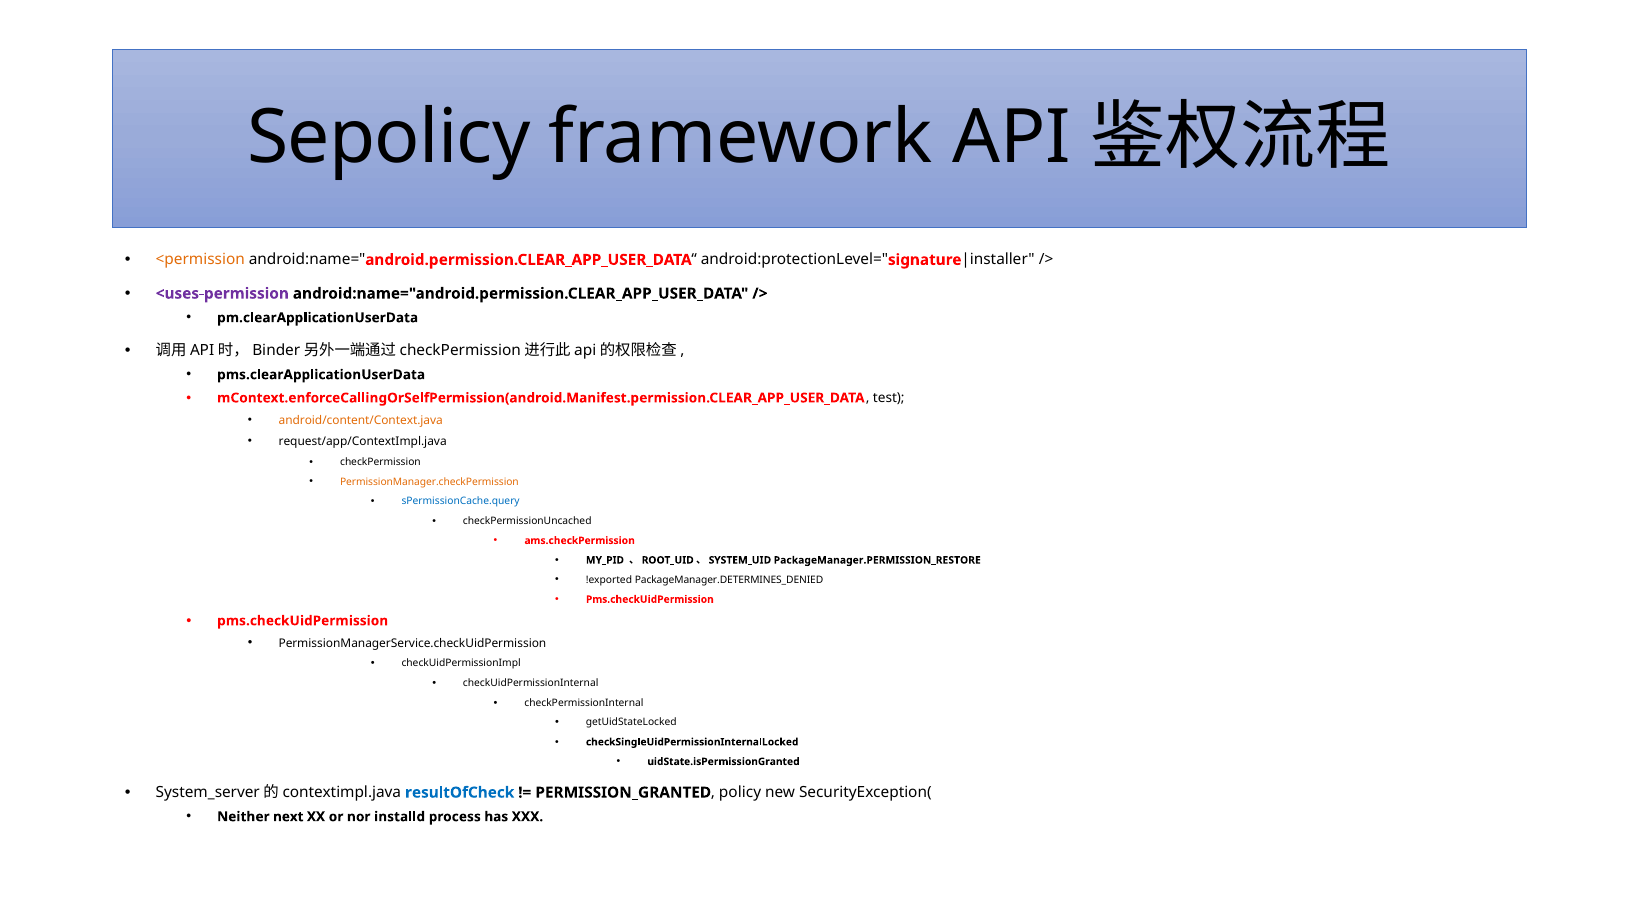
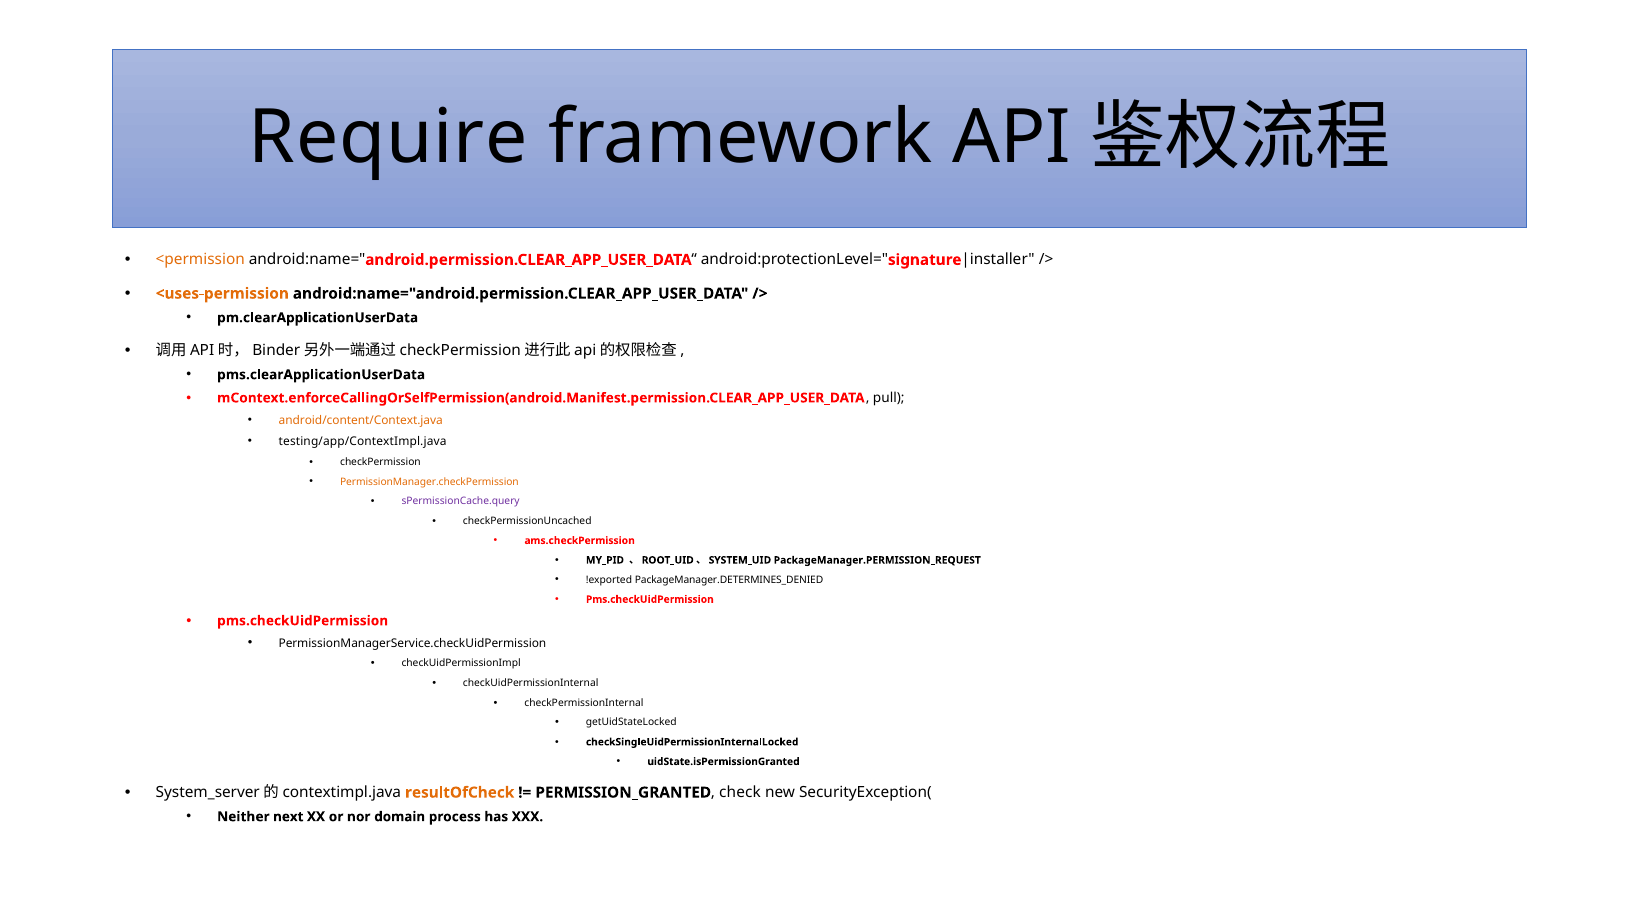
Sepolicy: Sepolicy -> Require
<uses-permission colour: purple -> orange
test: test -> pull
request/app/ContextImpl.java: request/app/ContextImpl.java -> testing/app/ContextImpl.java
sPermissionCache.query colour: blue -> purple
PackageManager.PERMISSION_RESTORE: PackageManager.PERMISSION_RESTORE -> PackageManager.PERMISSION_REQUEST
resultOfCheck colour: blue -> orange
policy: policy -> check
installd: installd -> domain
